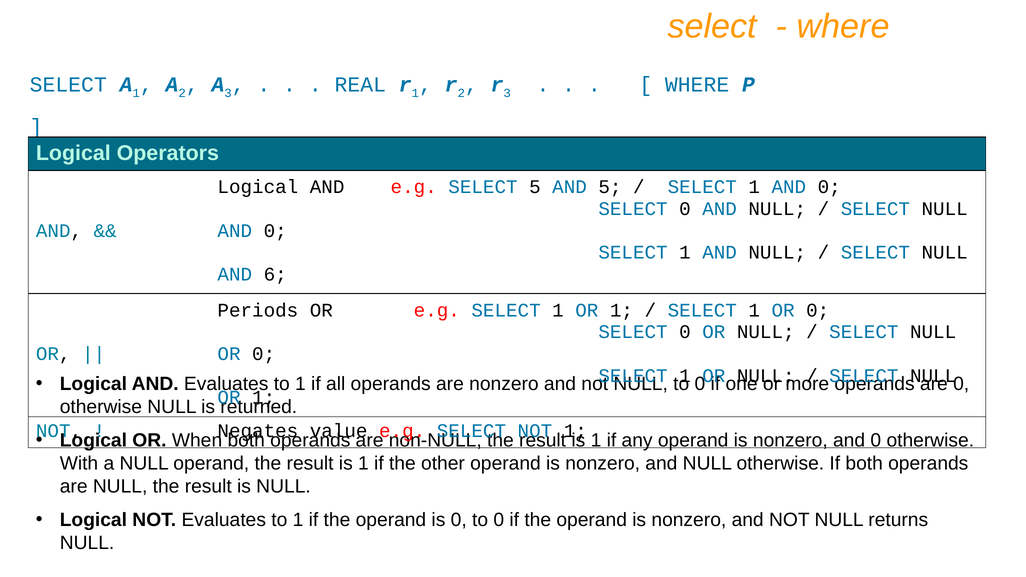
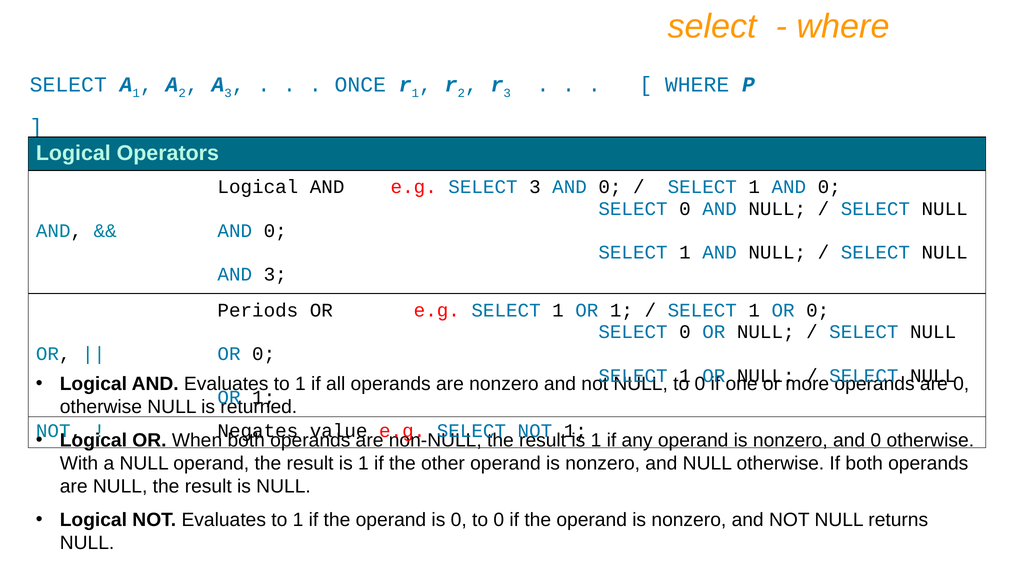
REAL: REAL -> ONCE
SELECT 5: 5 -> 3
5 at (610, 187): 5 -> 0
AND 6: 6 -> 3
